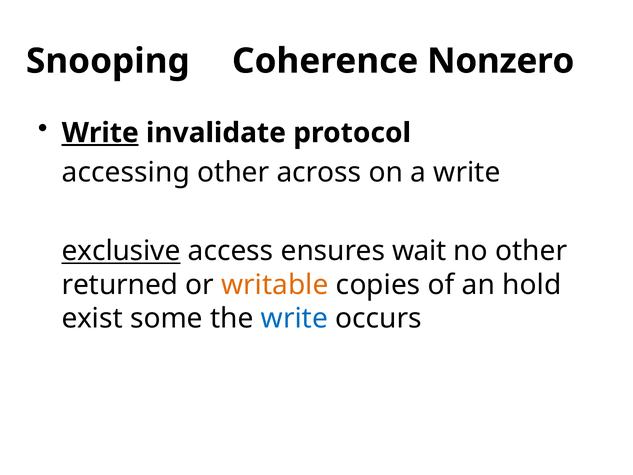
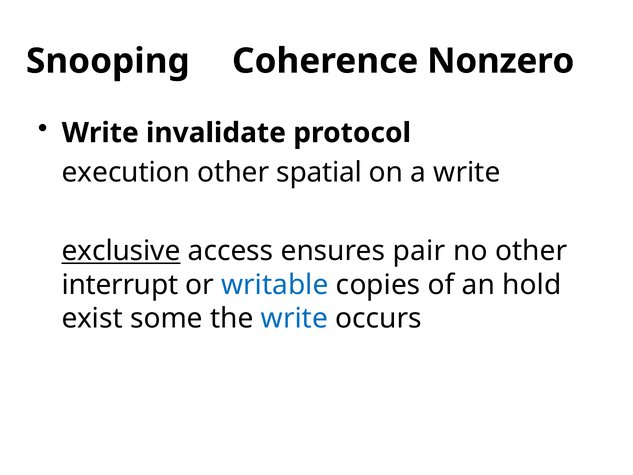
Write at (100, 133) underline: present -> none
accessing: accessing -> execution
across: across -> spatial
wait: wait -> pair
returned: returned -> interrupt
writable colour: orange -> blue
